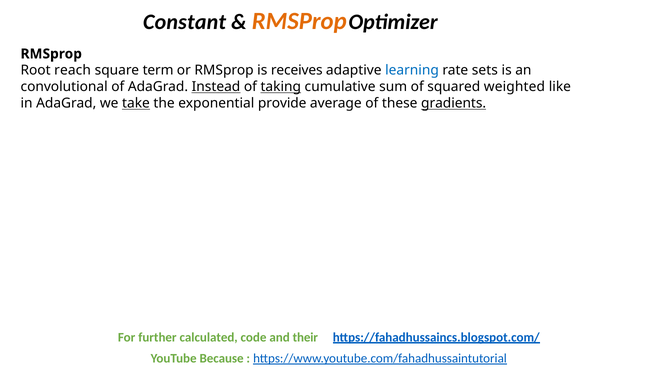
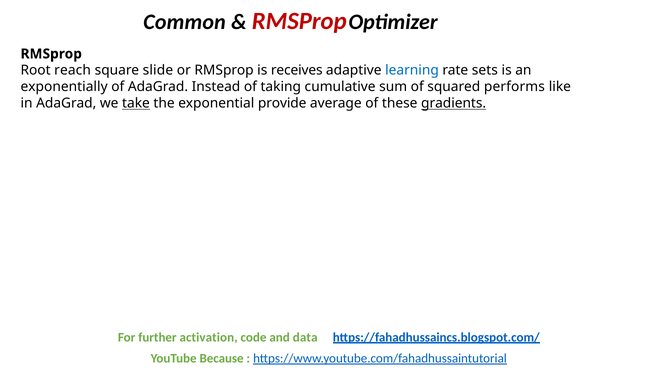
Constant: Constant -> Common
RMSProp at (299, 21) colour: orange -> red
term: term -> slide
convolutional: convolutional -> exponentially
Instead underline: present -> none
taking underline: present -> none
weighted: weighted -> performs
calculated: calculated -> activation
their: their -> data
